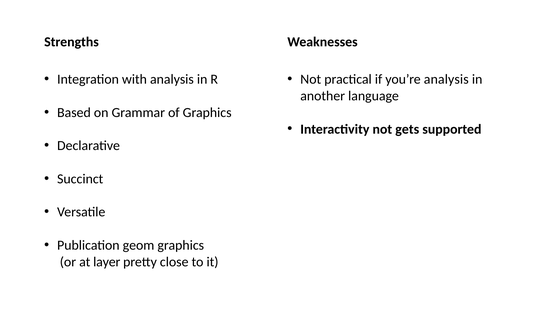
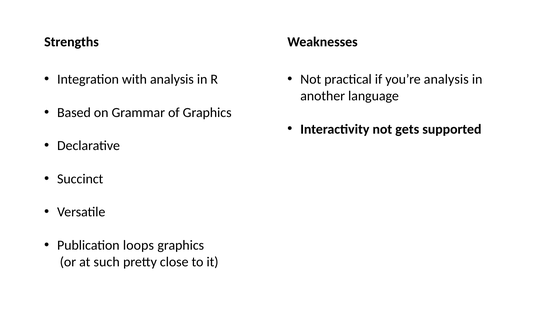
geom: geom -> loops
layer: layer -> such
